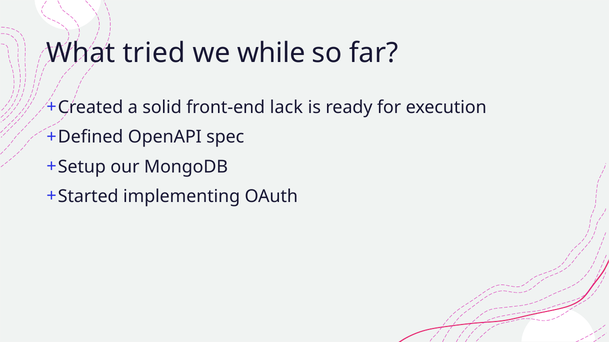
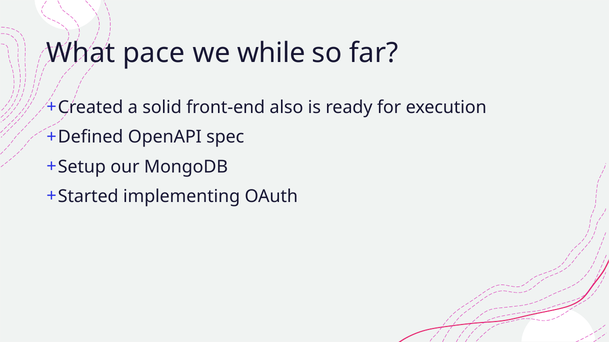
tried: tried -> pace
lack: lack -> also
